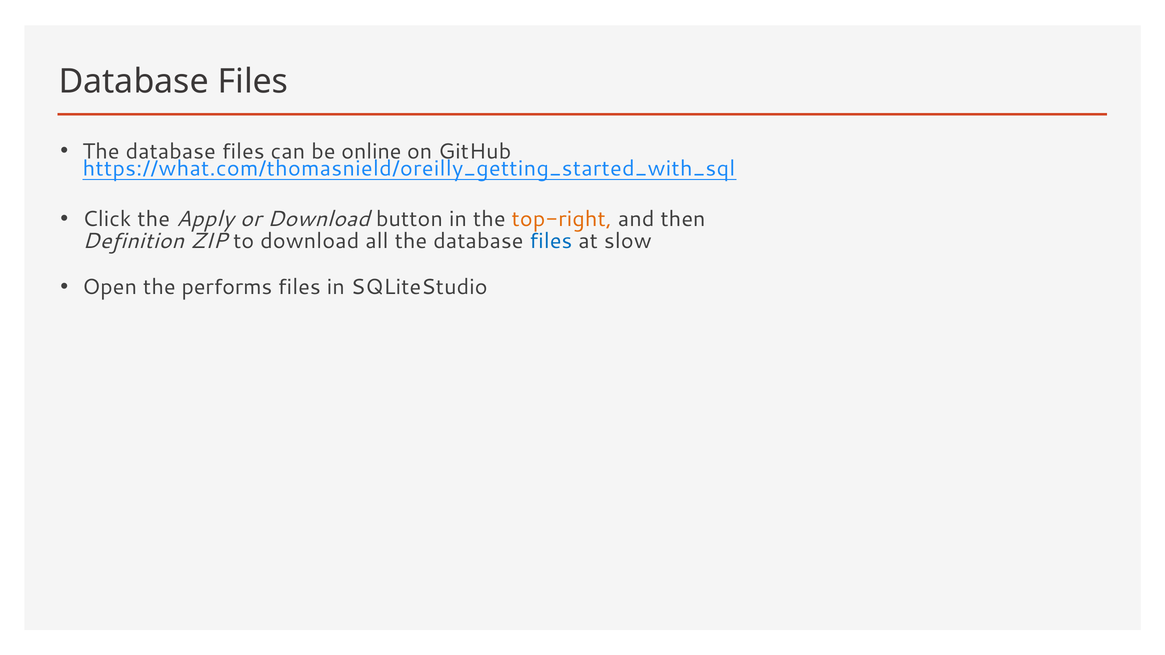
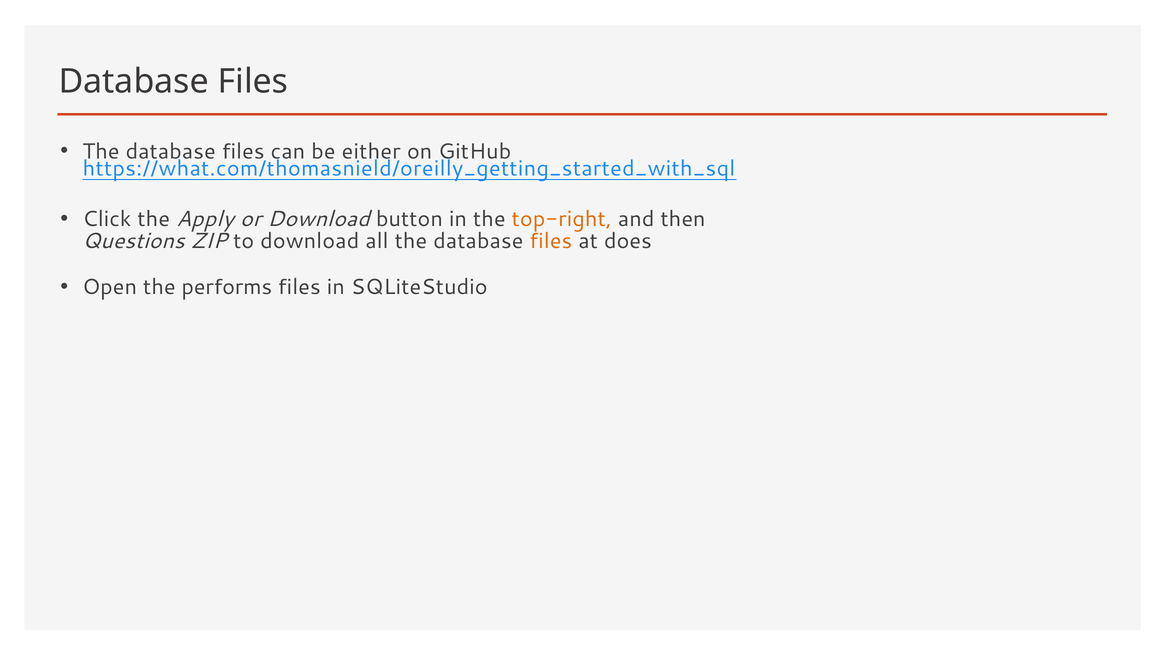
online: online -> either
Definition: Definition -> Questions
files at (551, 241) colour: blue -> orange
slow: slow -> does
